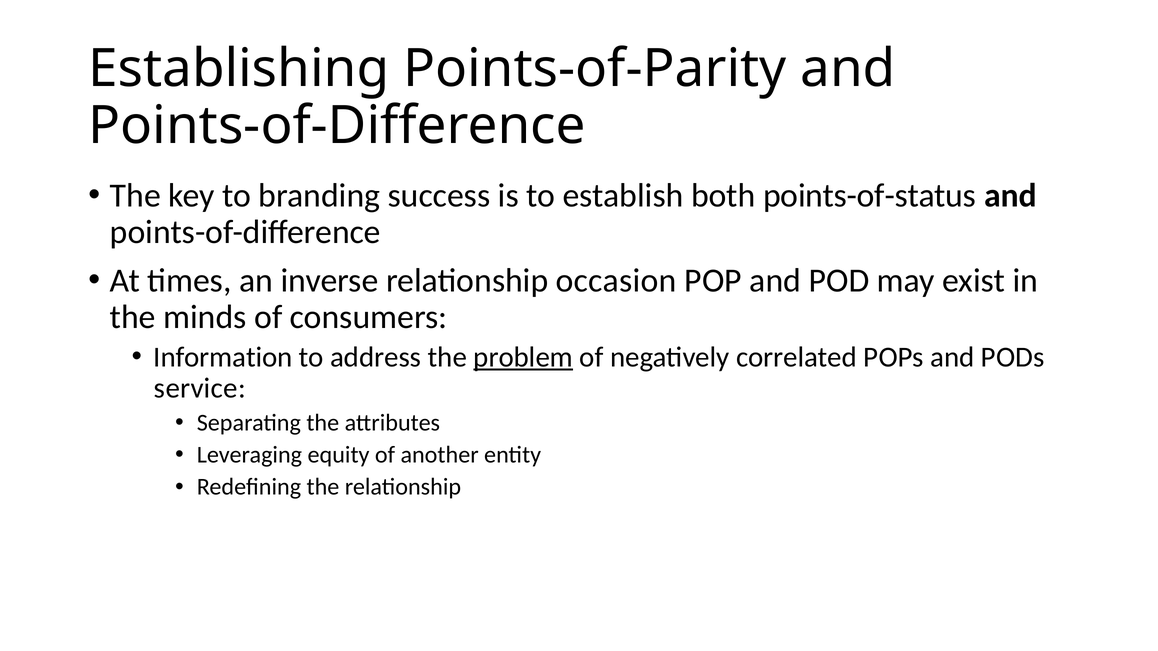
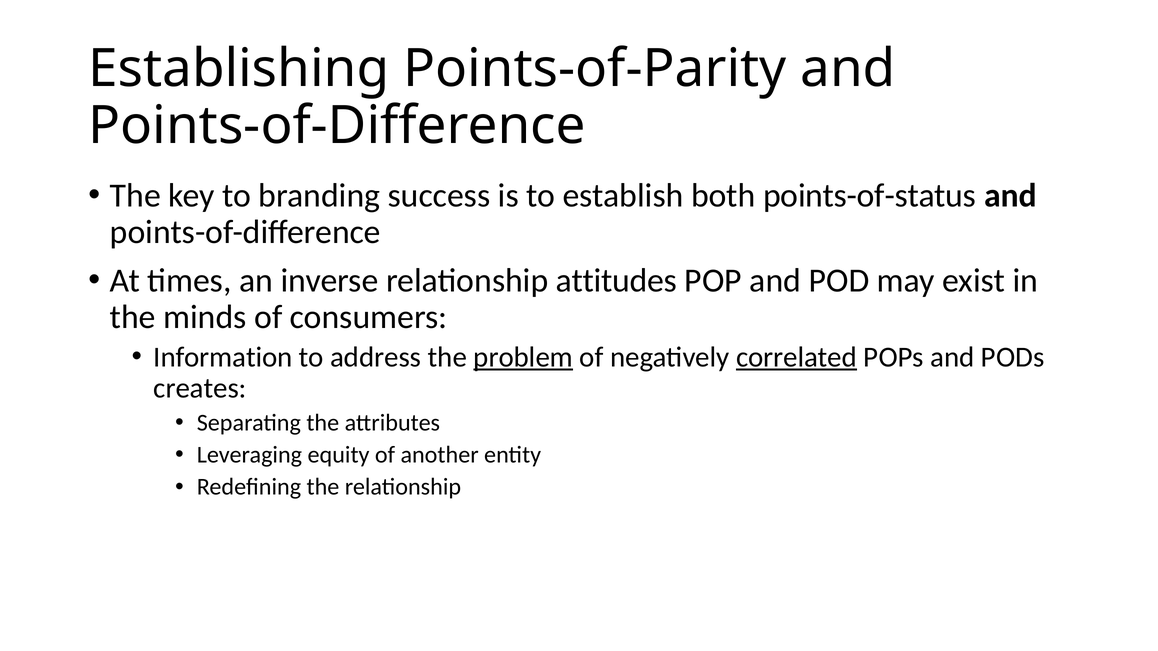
occasion: occasion -> attitudes
correlated underline: none -> present
service: service -> creates
